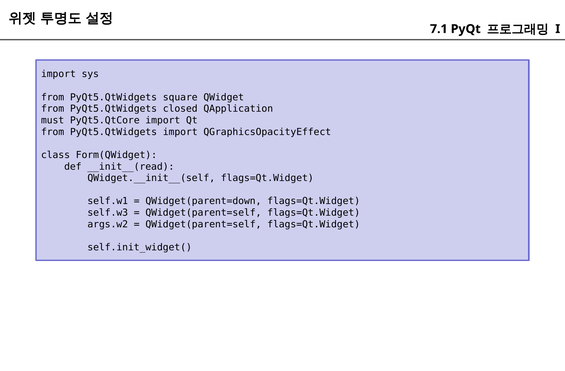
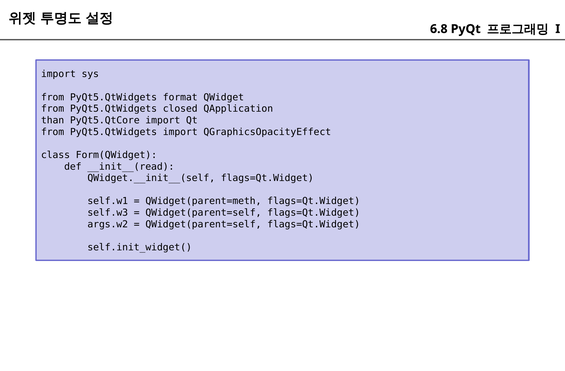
7.1: 7.1 -> 6.8
square: square -> format
must: must -> than
QWidget(parent=down: QWidget(parent=down -> QWidget(parent=meth
